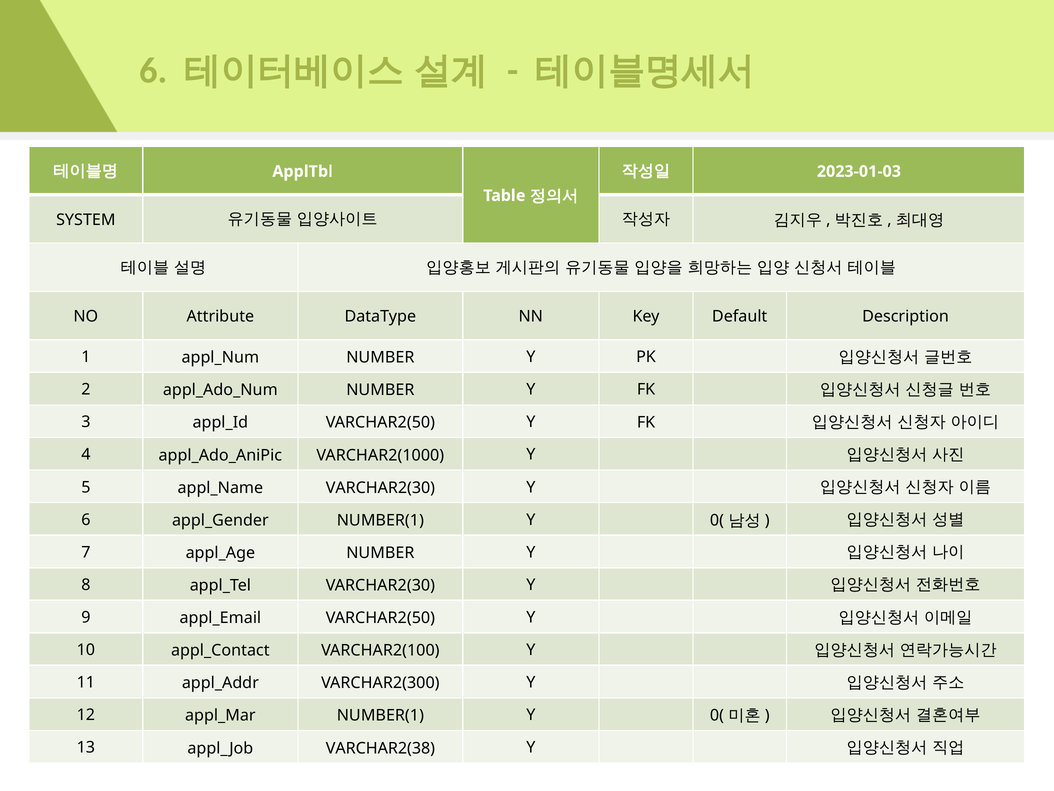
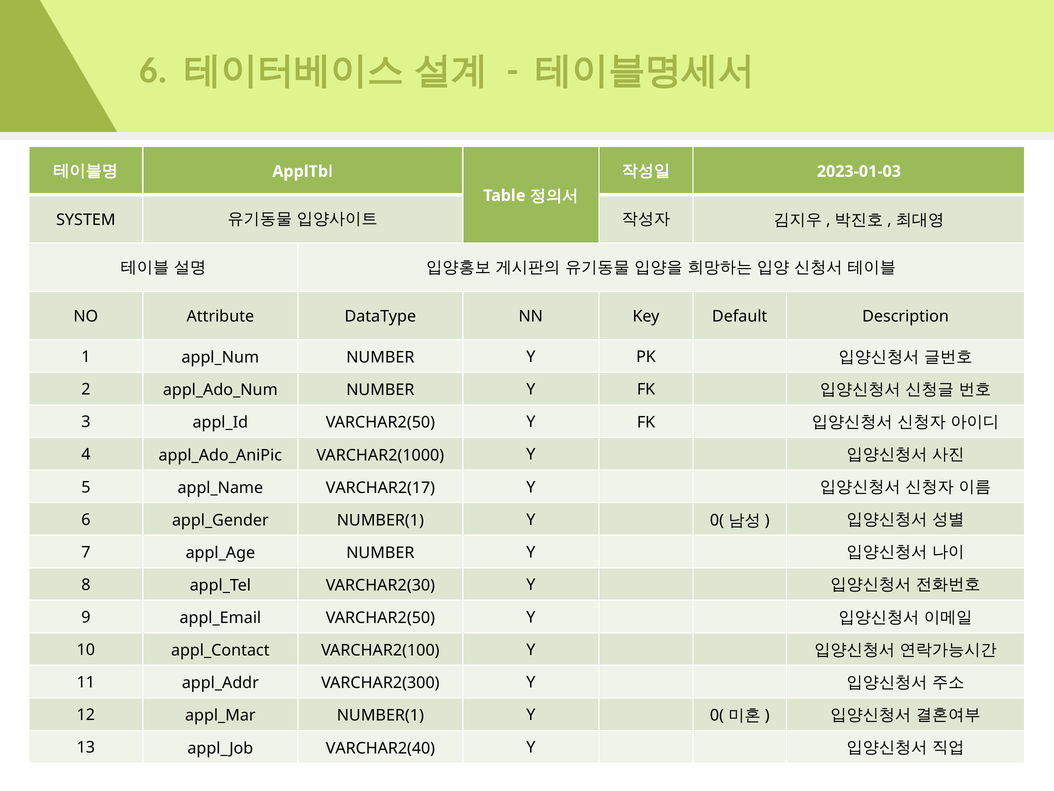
VARCHAR2(30 at (380, 487): VARCHAR2(30 -> VARCHAR2(17
VARCHAR2(38: VARCHAR2(38 -> VARCHAR2(40
